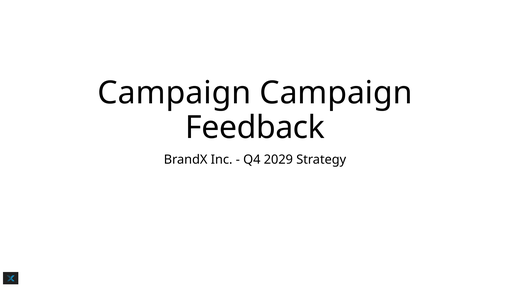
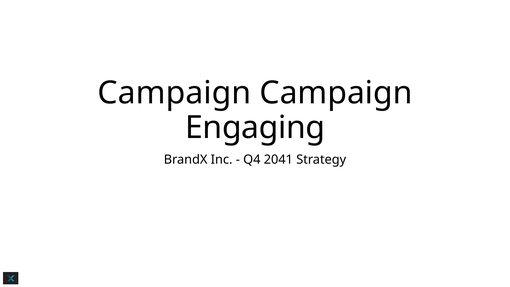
Feedback: Feedback -> Engaging
2029: 2029 -> 2041
